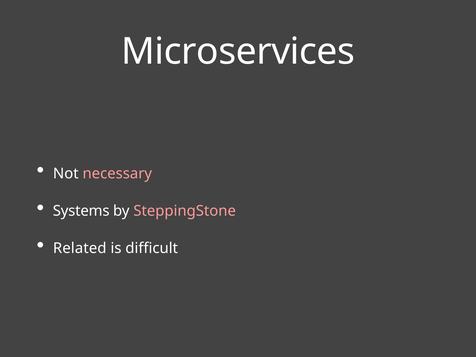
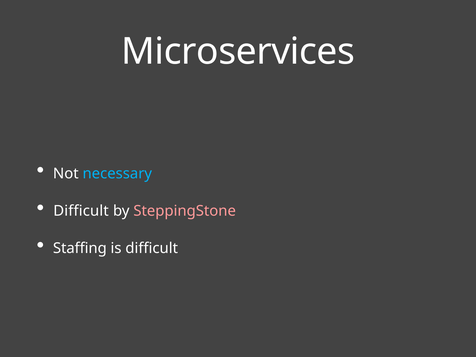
necessary colour: pink -> light blue
Systems at (81, 211): Systems -> Difficult
Related: Related -> Staffing
